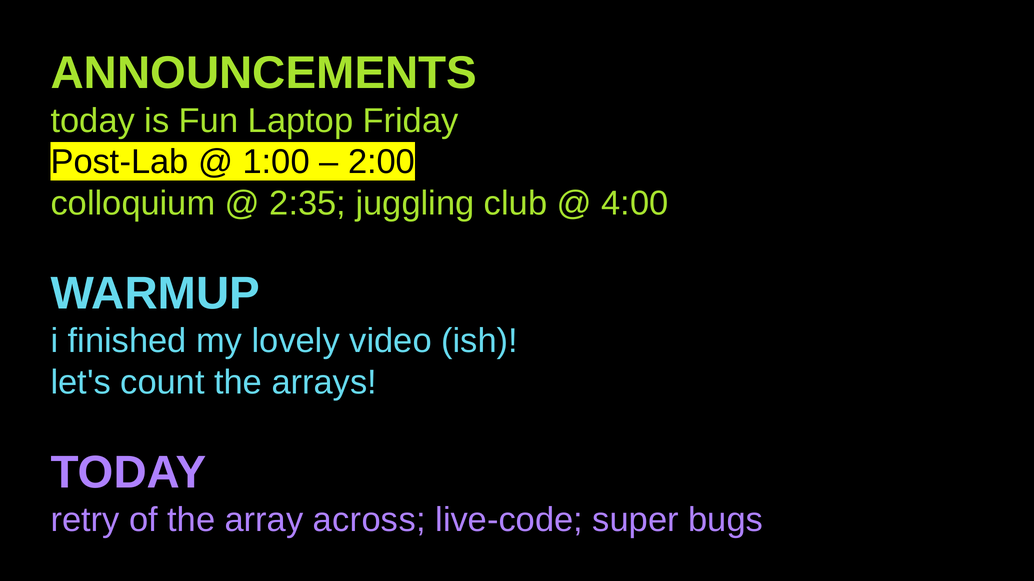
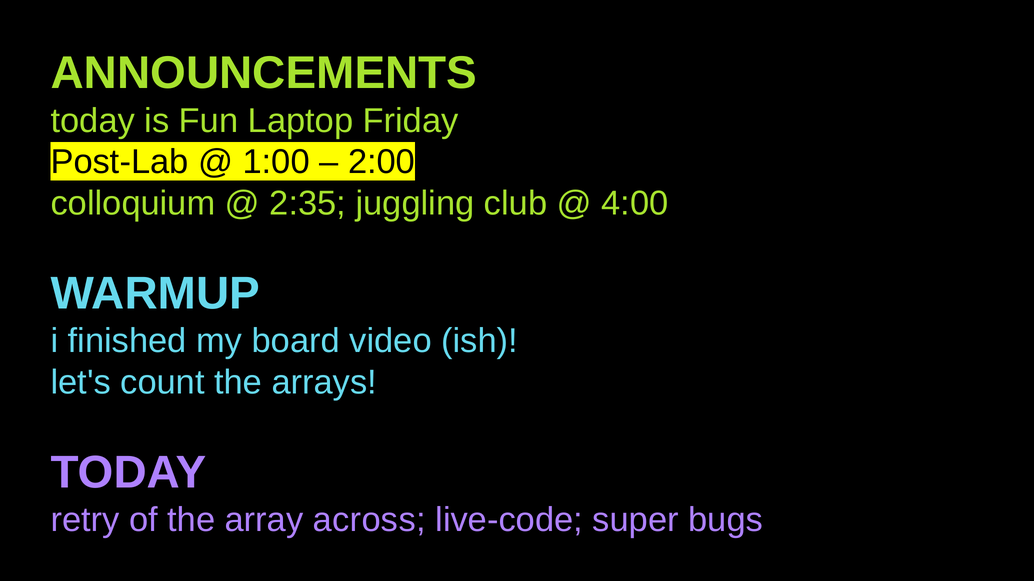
lovely: lovely -> board
